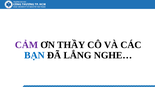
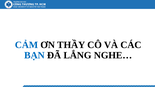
CẢM colour: purple -> blue
